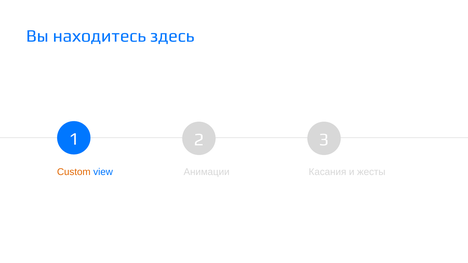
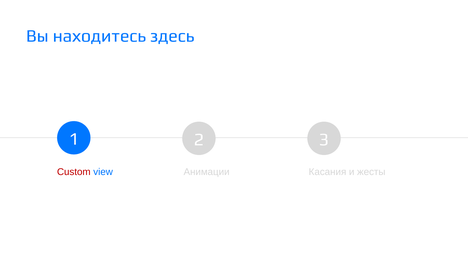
Custom colour: orange -> red
